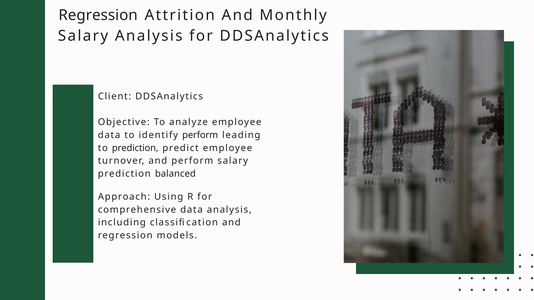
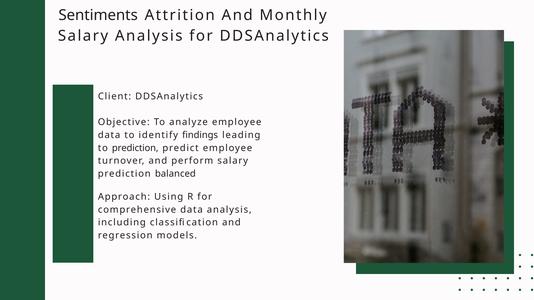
Regression at (98, 15): Regression -> Sentiments
identify perform: perform -> findings
